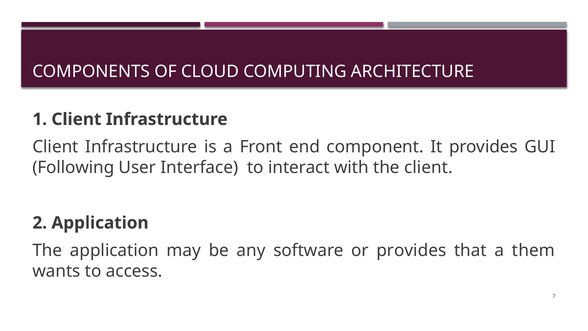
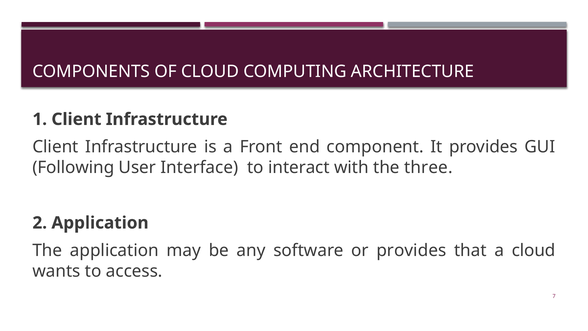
the client: client -> three
a them: them -> cloud
